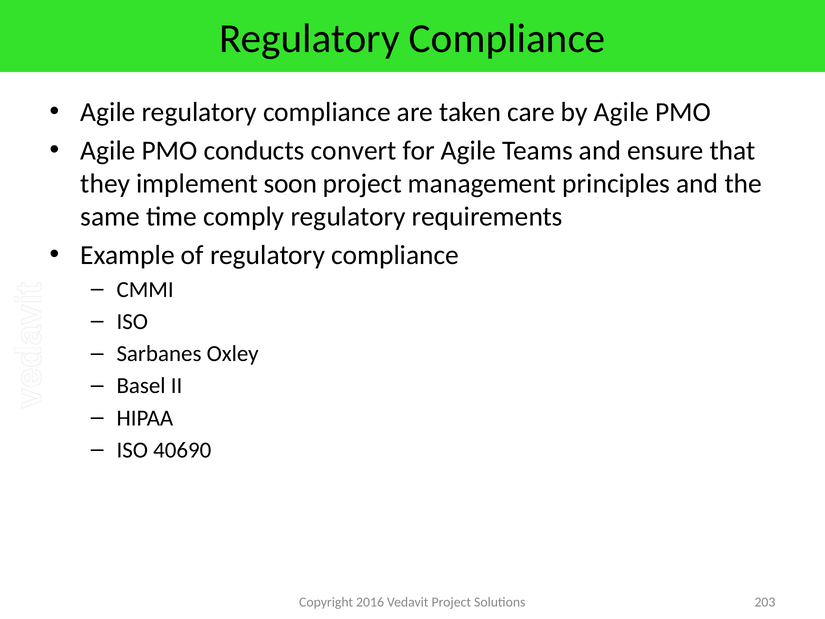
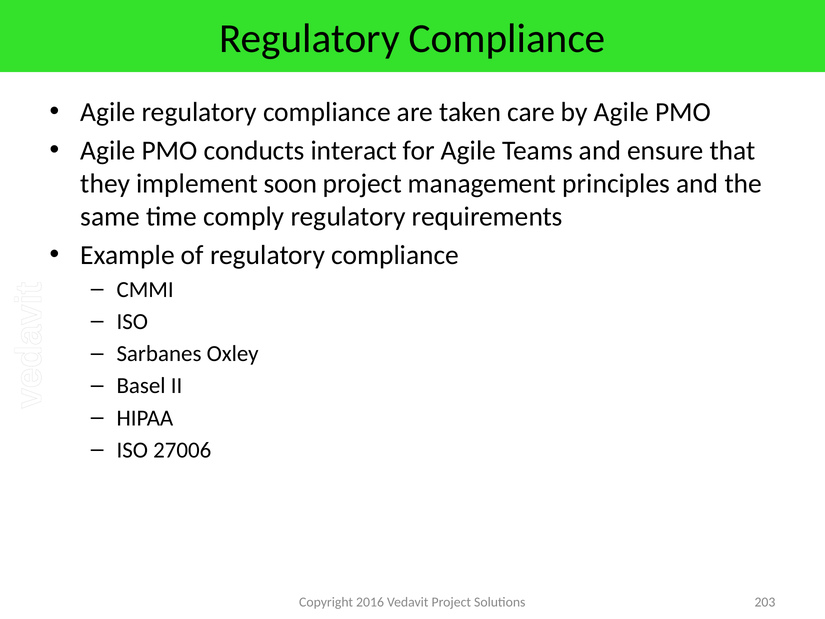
convert: convert -> interact
40690: 40690 -> 27006
